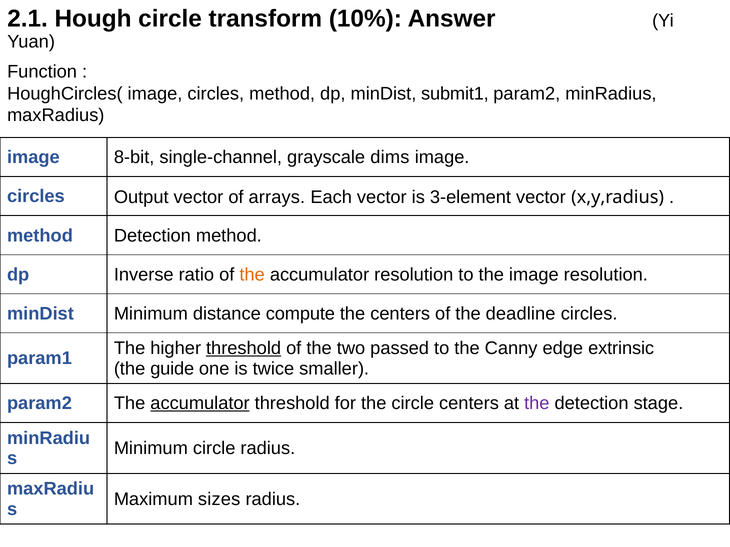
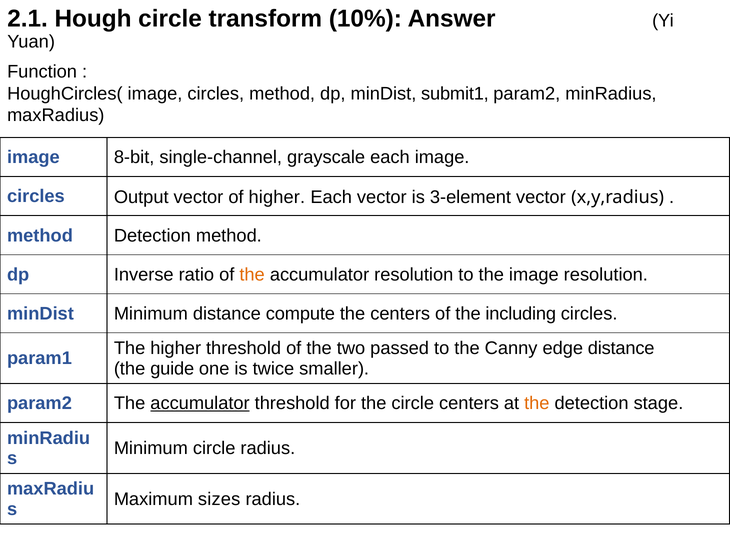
grayscale dims: dims -> each
of arrays: arrays -> higher
deadline: deadline -> including
threshold at (244, 349) underline: present -> none
edge extrinsic: extrinsic -> distance
the at (537, 404) colour: purple -> orange
